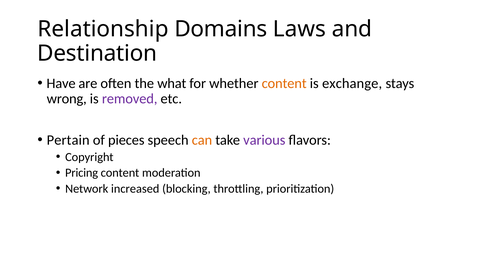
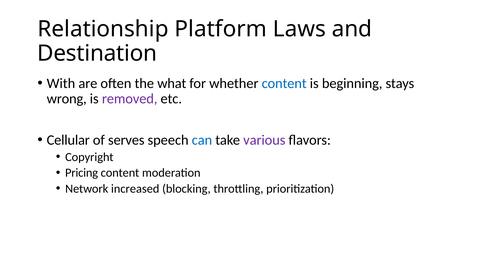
Domains: Domains -> Platform
Have: Have -> With
content at (284, 83) colour: orange -> blue
exchange: exchange -> beginning
Pertain: Pertain -> Cellular
pieces: pieces -> serves
can colour: orange -> blue
